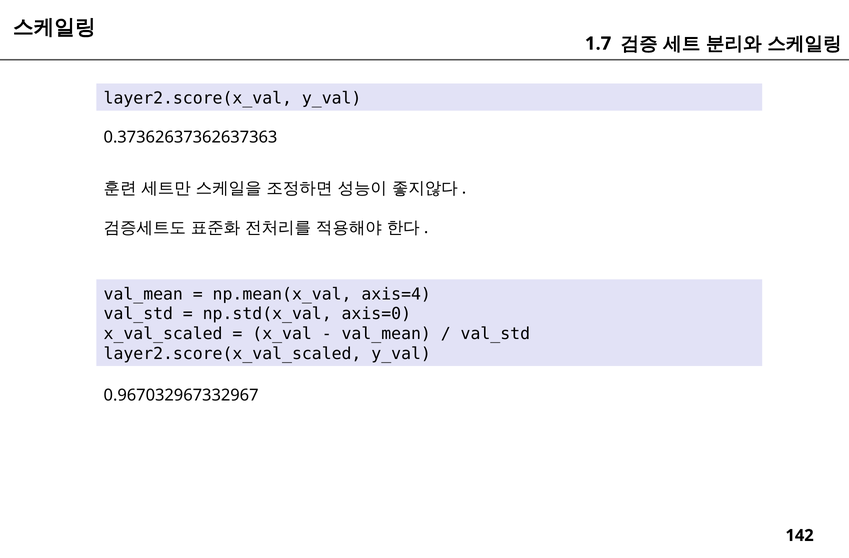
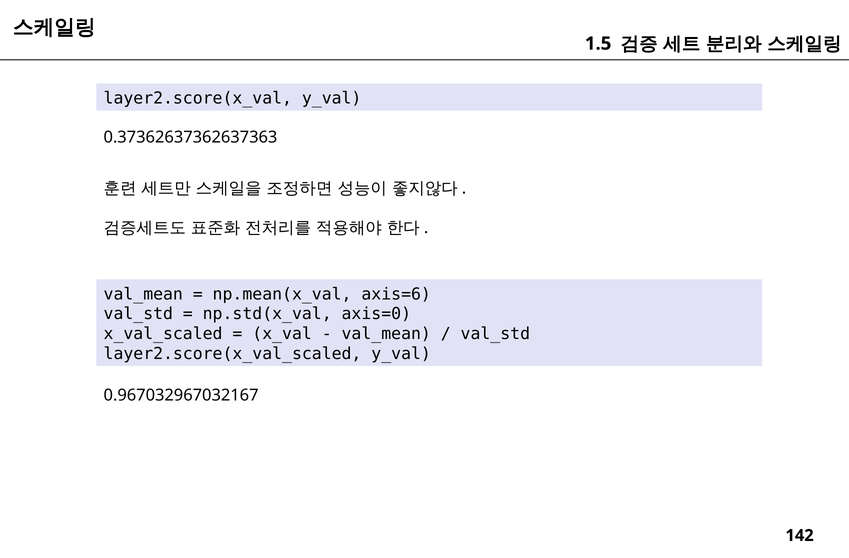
1.7: 1.7 -> 1.5
axis=4: axis=4 -> axis=6
0.967032967332967: 0.967032967332967 -> 0.967032967032167
